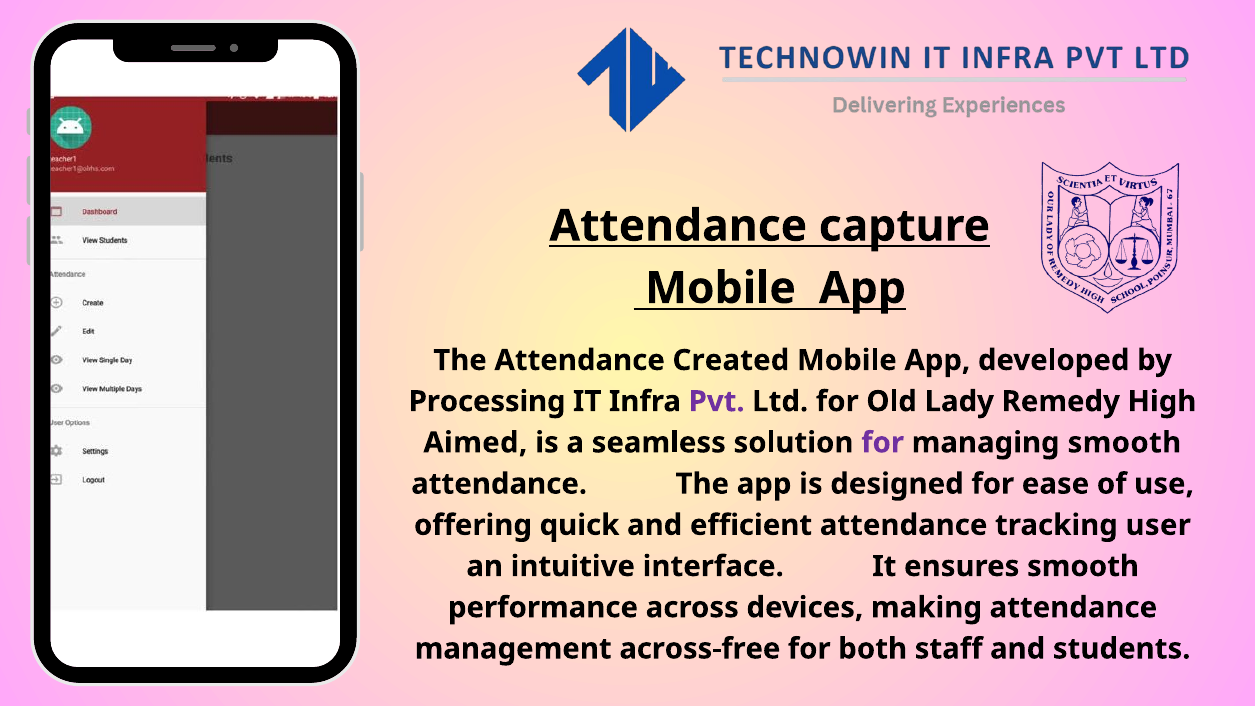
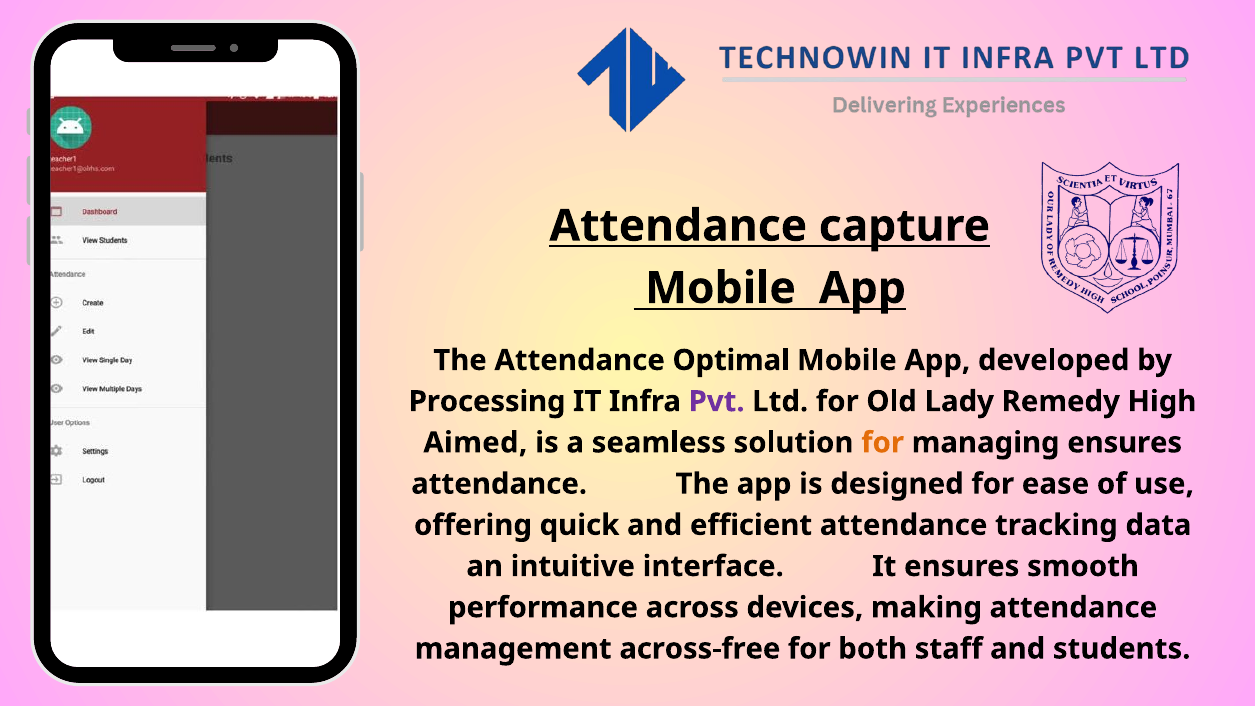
Created: Created -> Optimal
for at (883, 443) colour: purple -> orange
managing smooth: smooth -> ensures
user: user -> data
